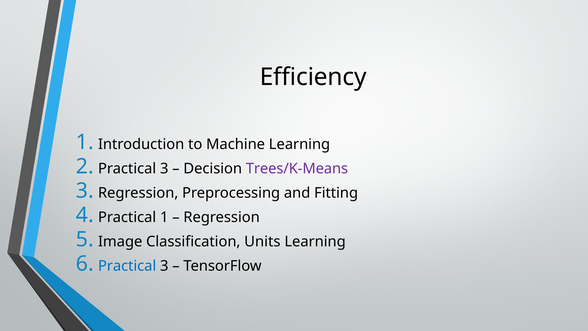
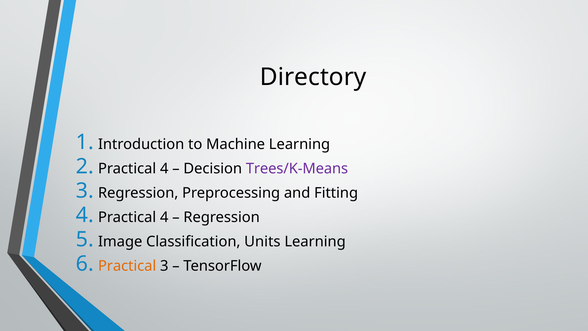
Efficiency: Efficiency -> Directory
2 Practical 3: 3 -> 4
1 at (164, 217): 1 -> 4
Practical at (127, 266) colour: blue -> orange
